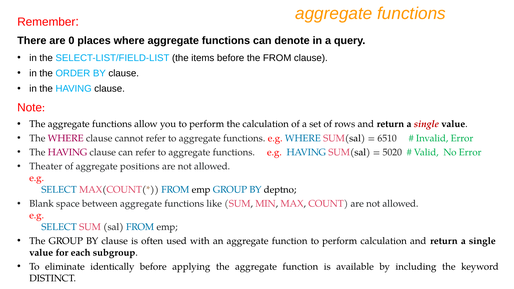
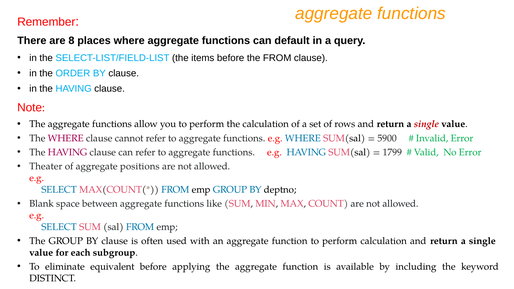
0: 0 -> 8
denote: denote -> default
6510: 6510 -> 5900
5020: 5020 -> 1799
identically: identically -> equivalent
